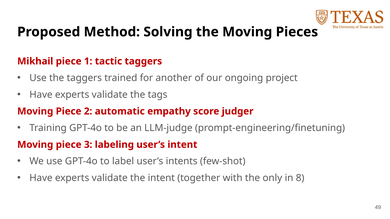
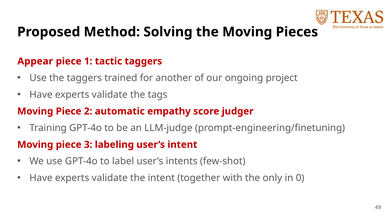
Mikhail: Mikhail -> Appear
8: 8 -> 0
